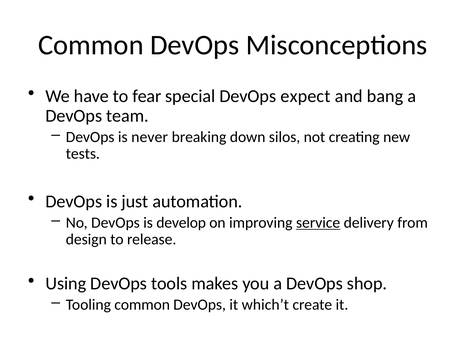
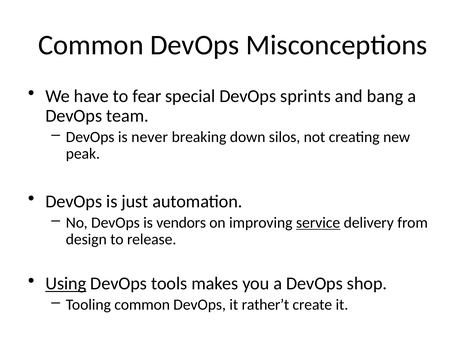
expect: expect -> sprints
tests: tests -> peak
develop: develop -> vendors
Using underline: none -> present
which’t: which’t -> rather’t
